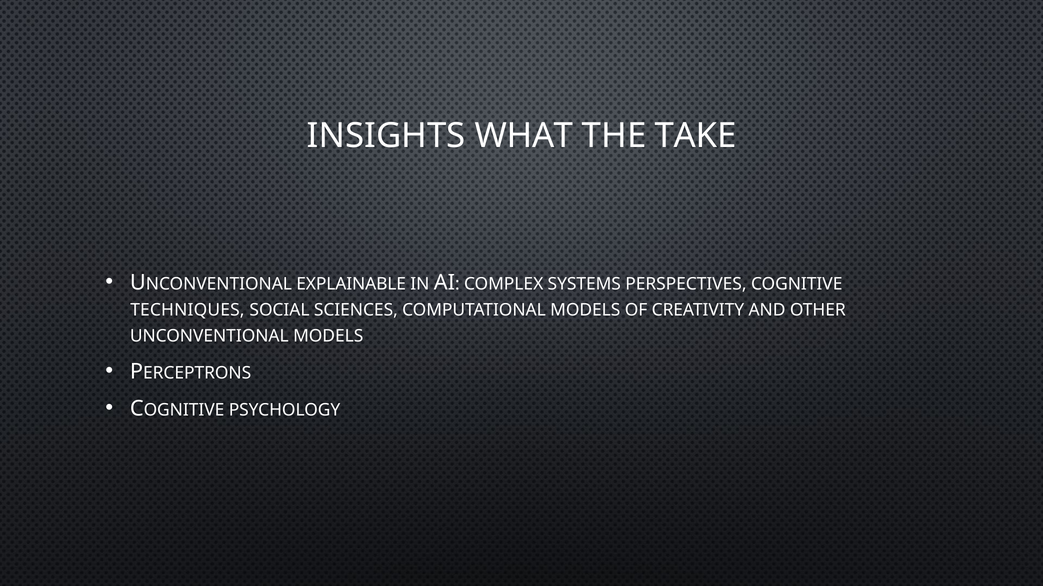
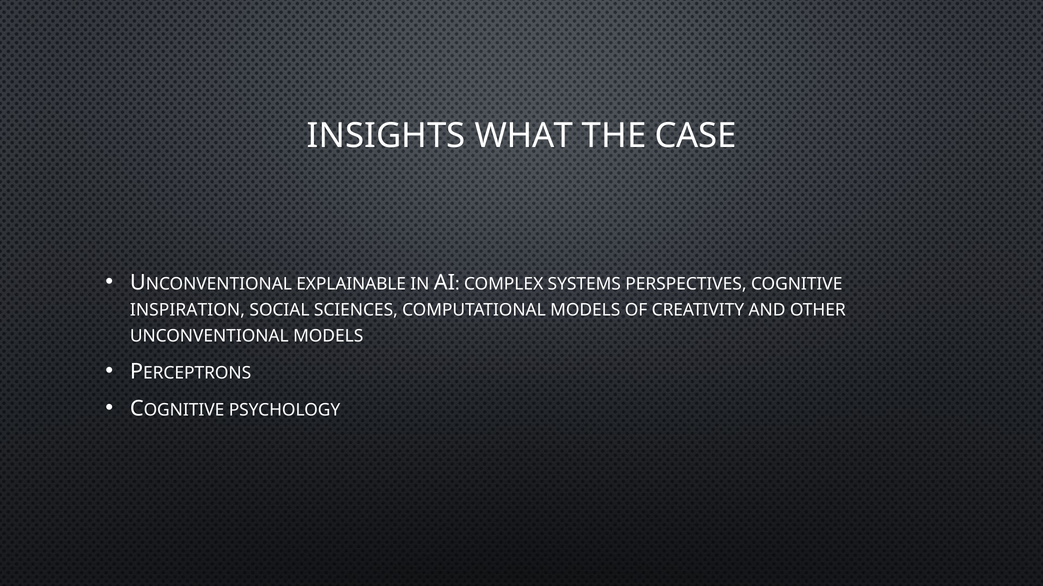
TAKE: TAKE -> CASE
TECHNIQUES: TECHNIQUES -> INSPIRATION
